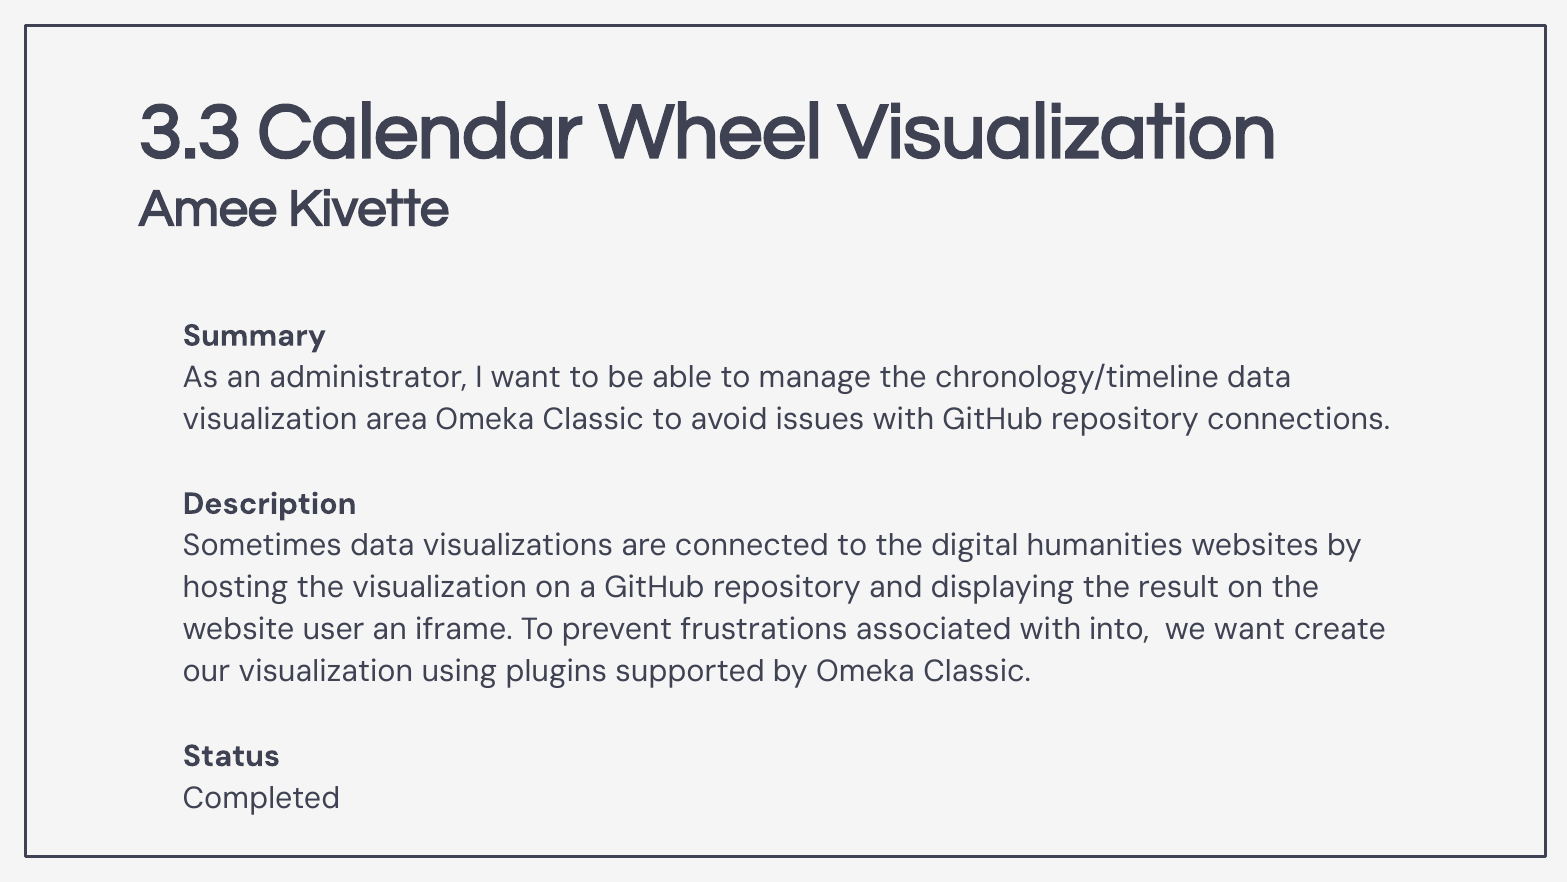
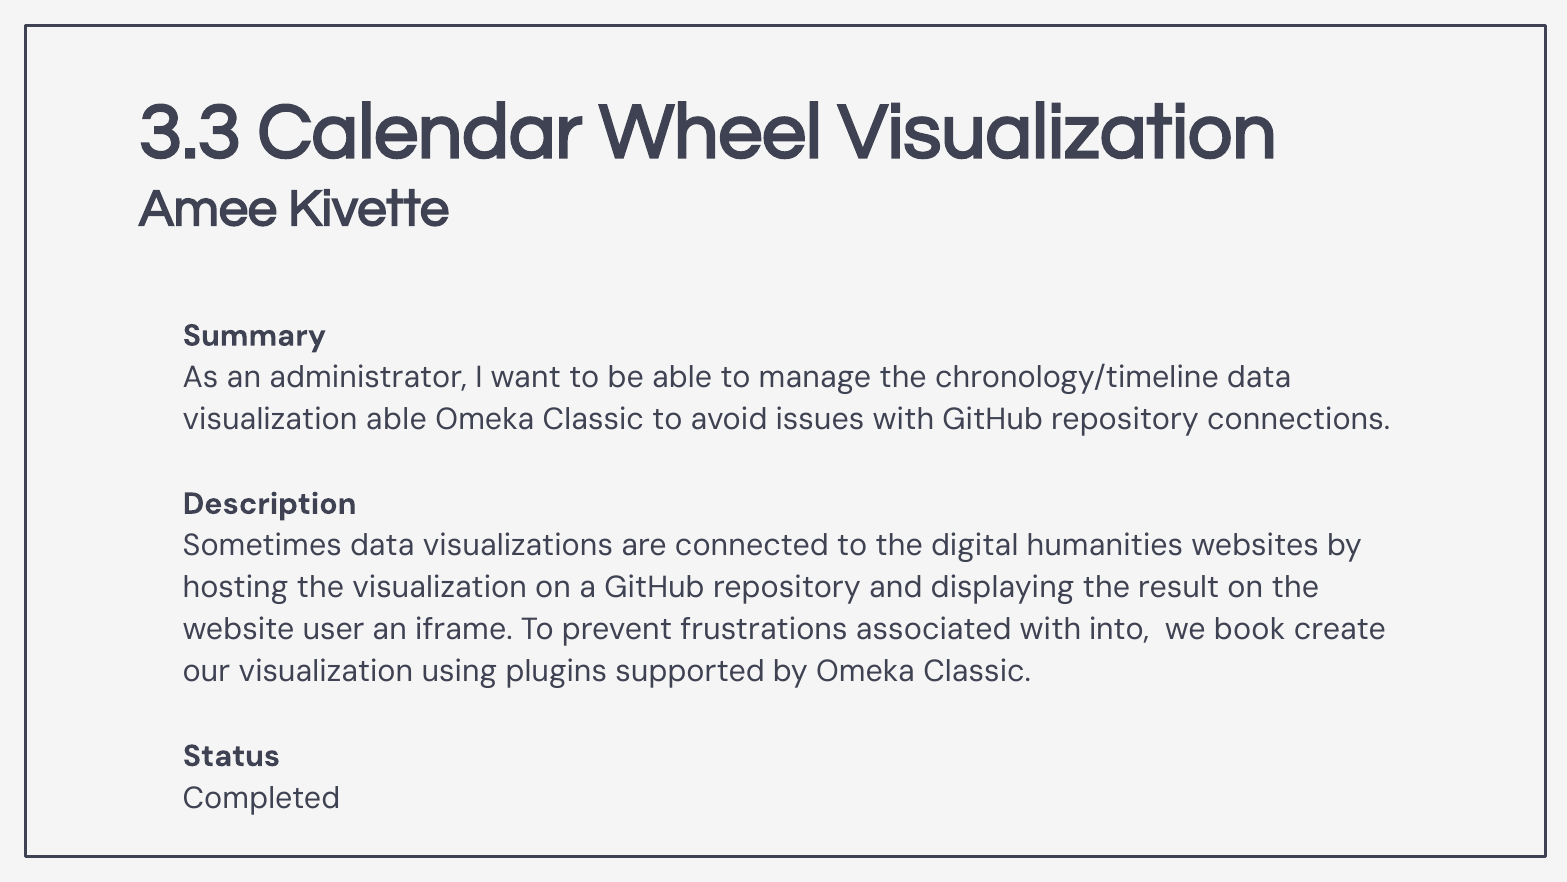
visualization area: area -> able
we want: want -> book
